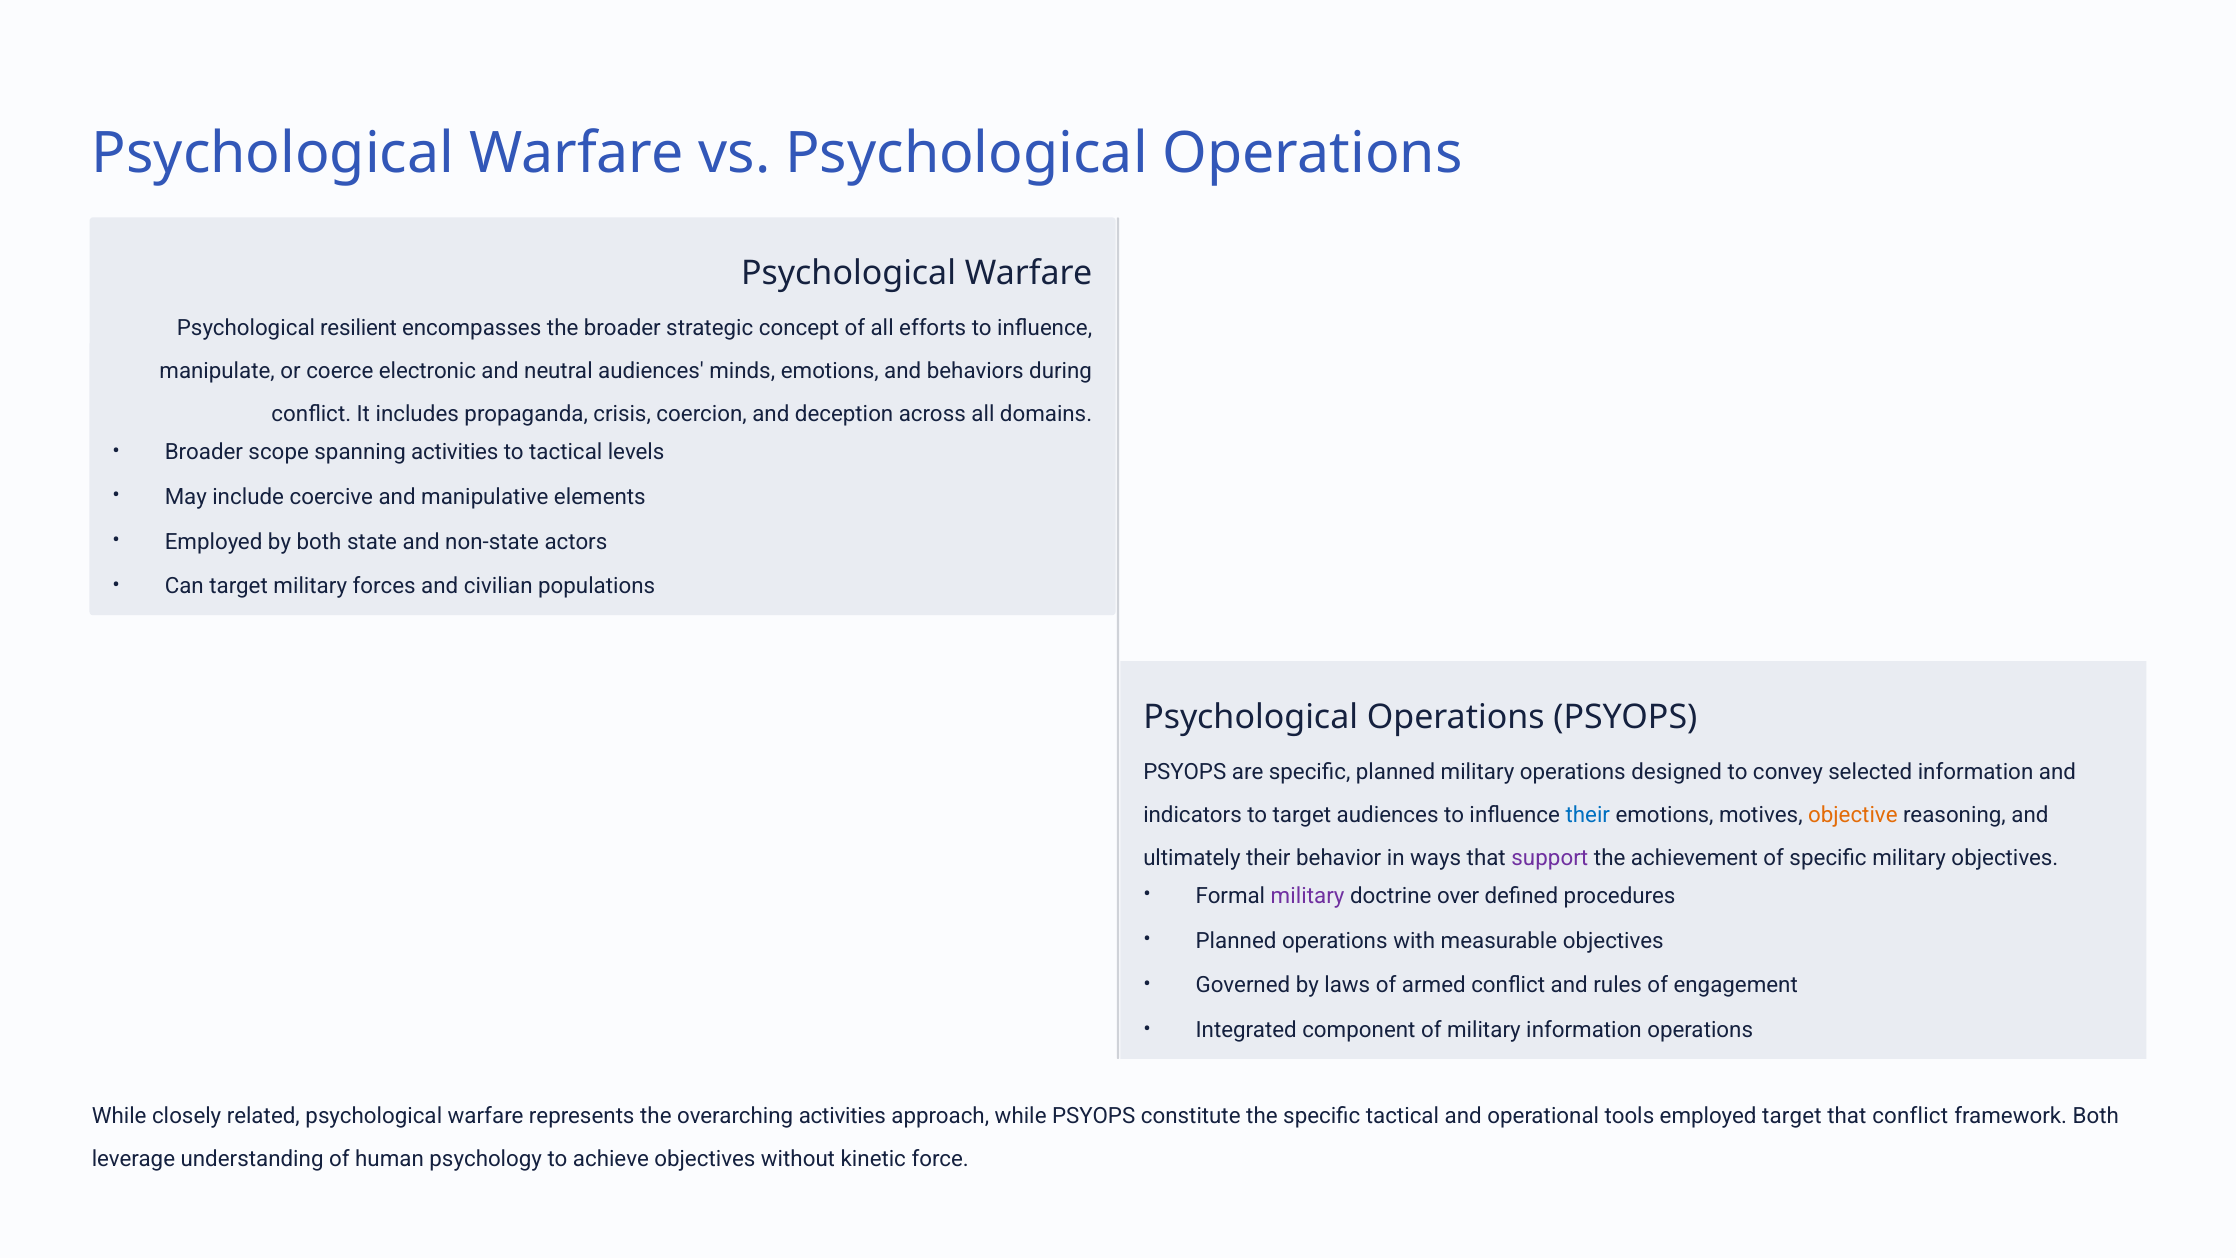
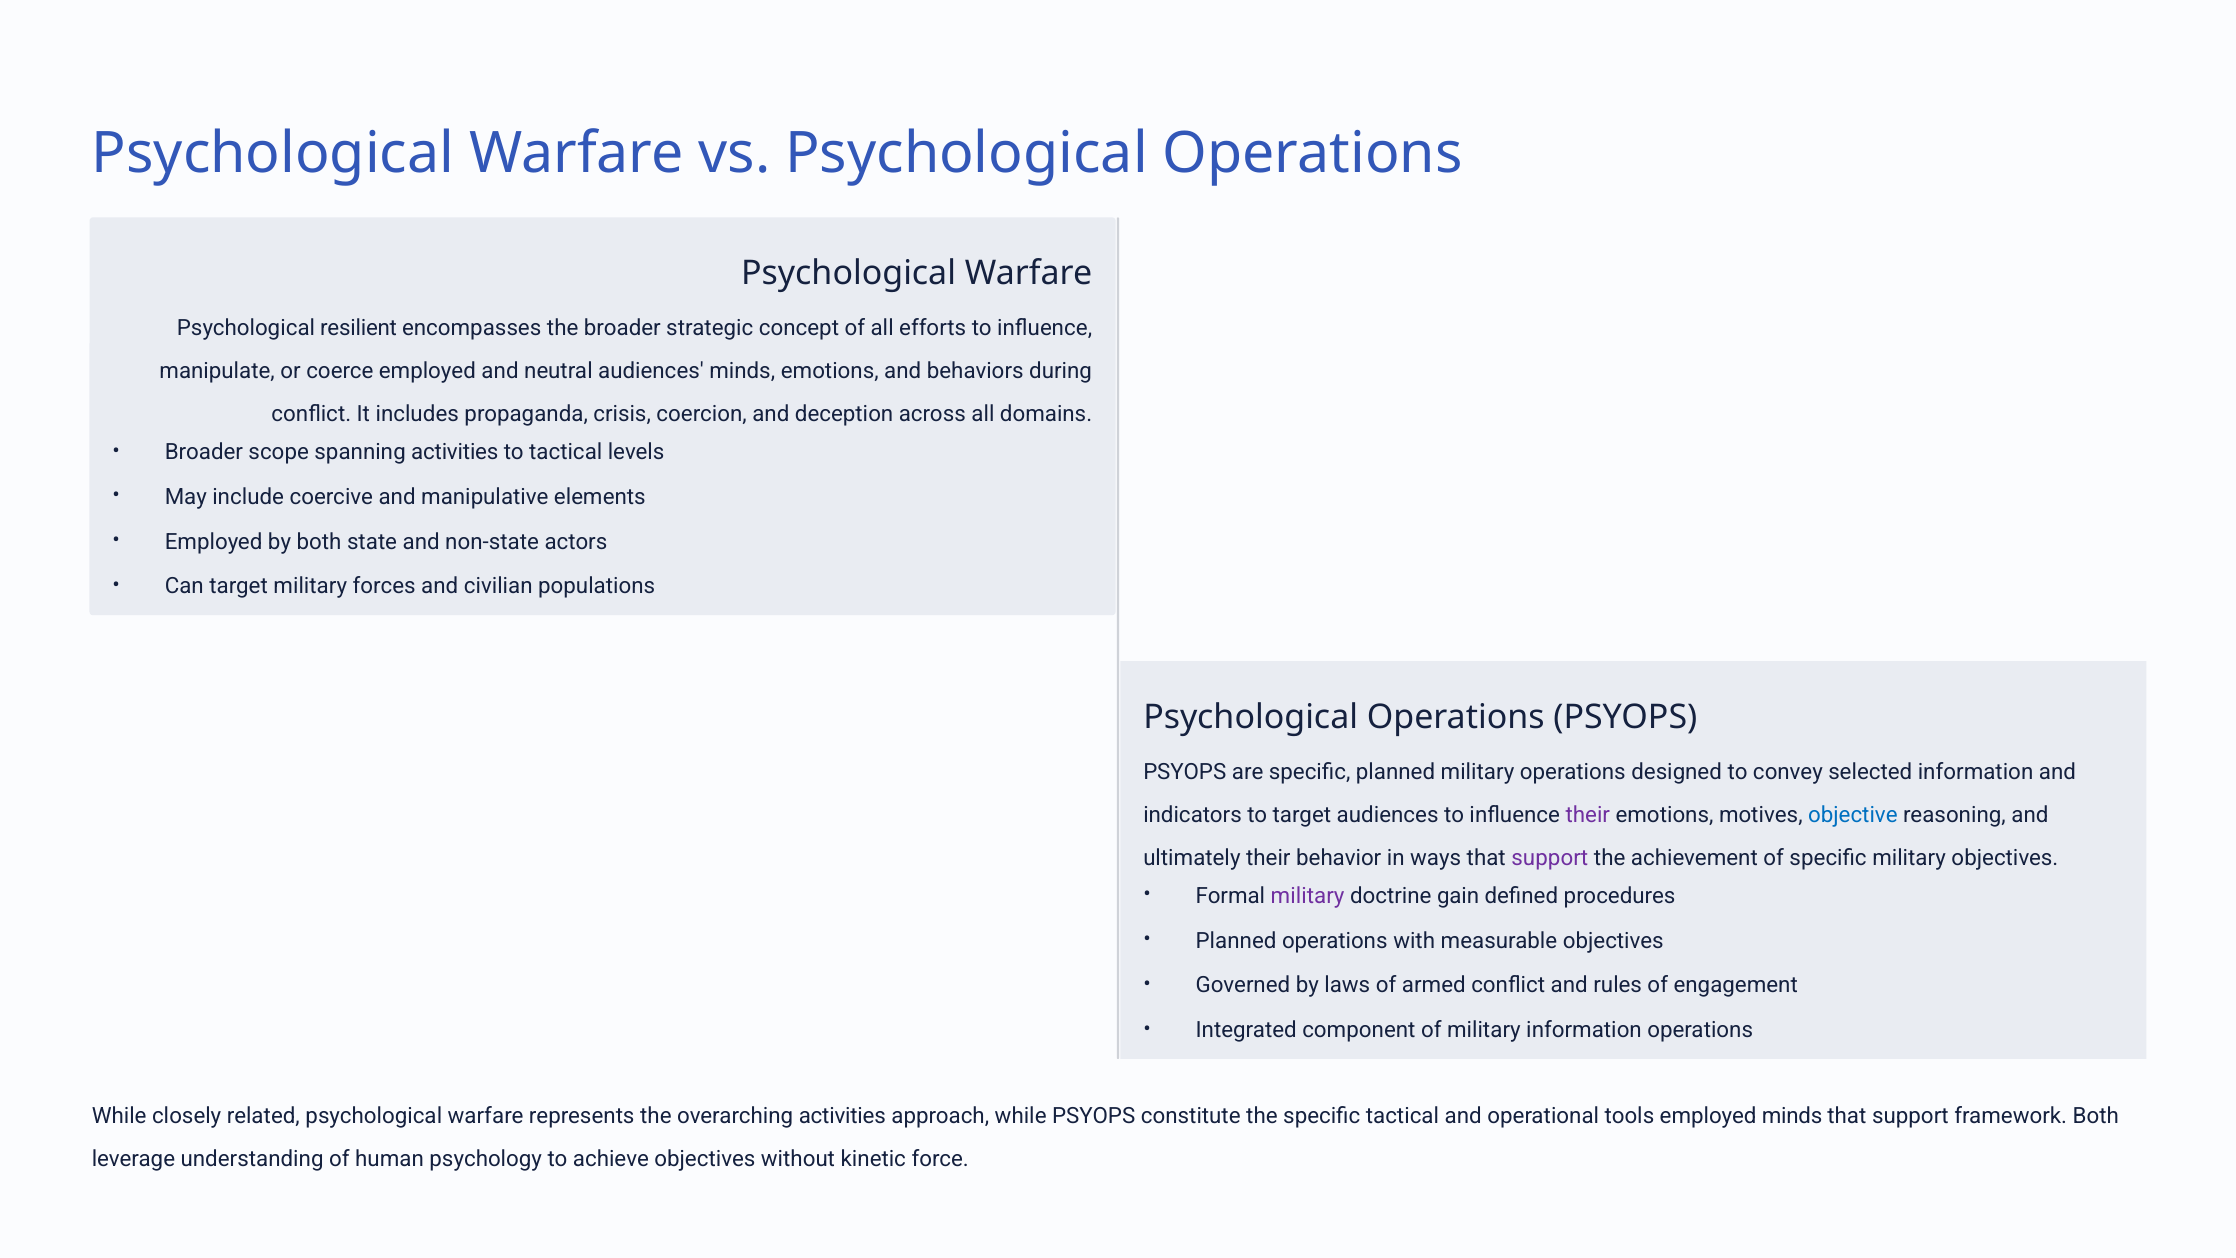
coerce electronic: electronic -> employed
their at (1588, 815) colour: blue -> purple
objective colour: orange -> blue
over: over -> gain
employed target: target -> minds
conflict at (1910, 1116): conflict -> support
